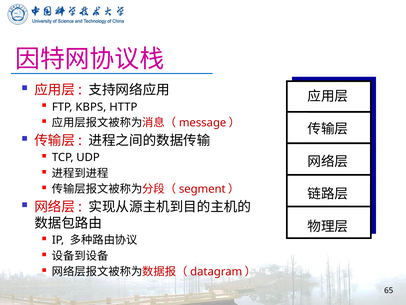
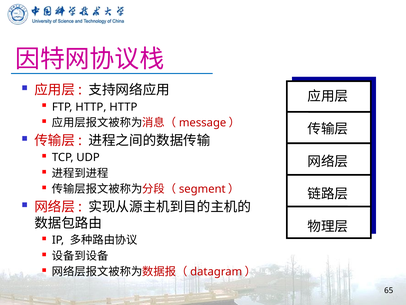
FTP KBPS: KBPS -> HTTP
